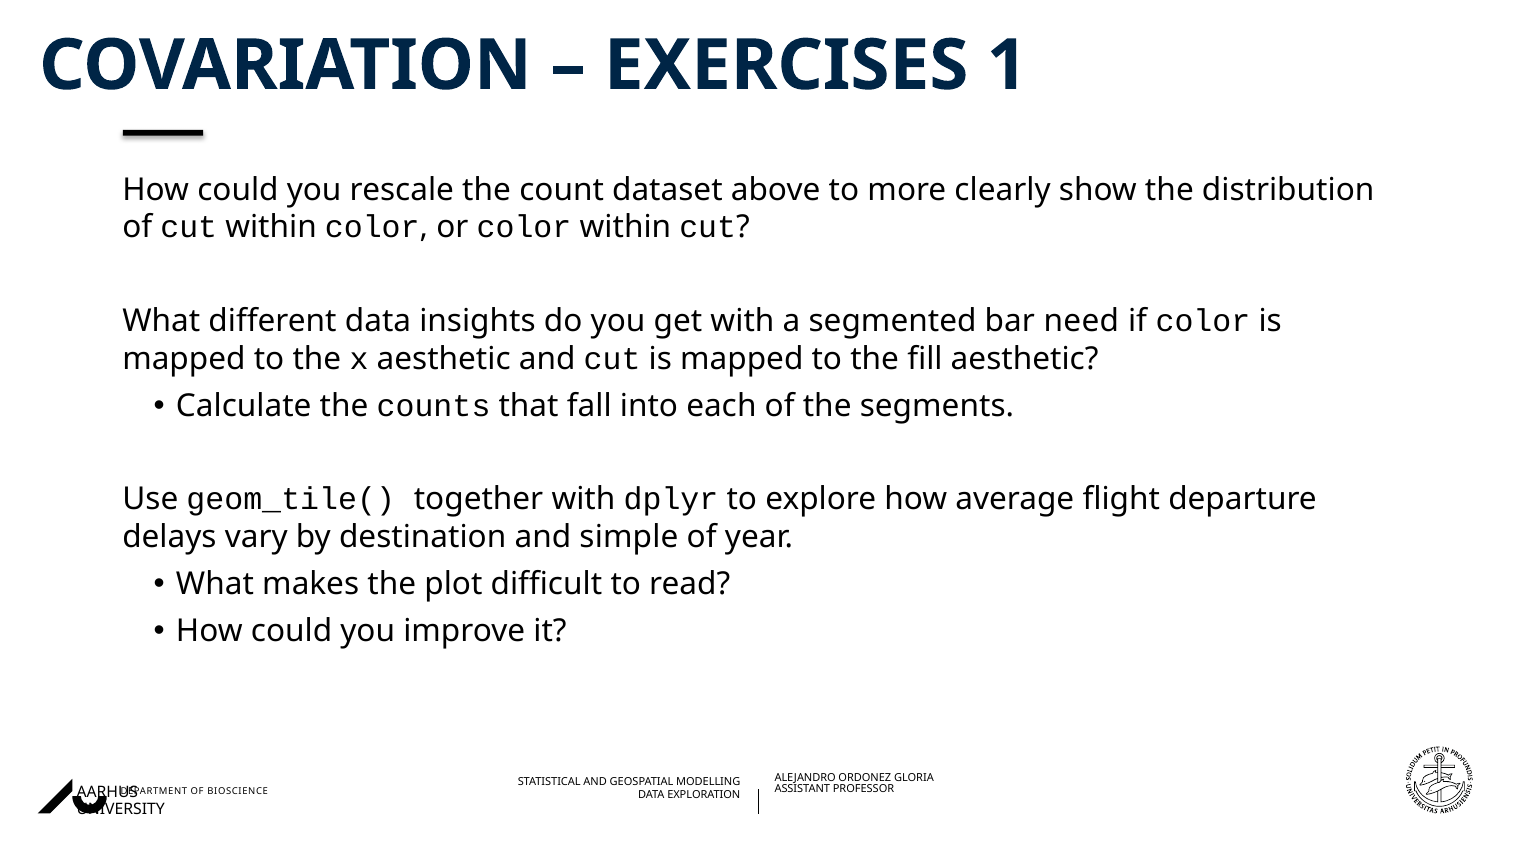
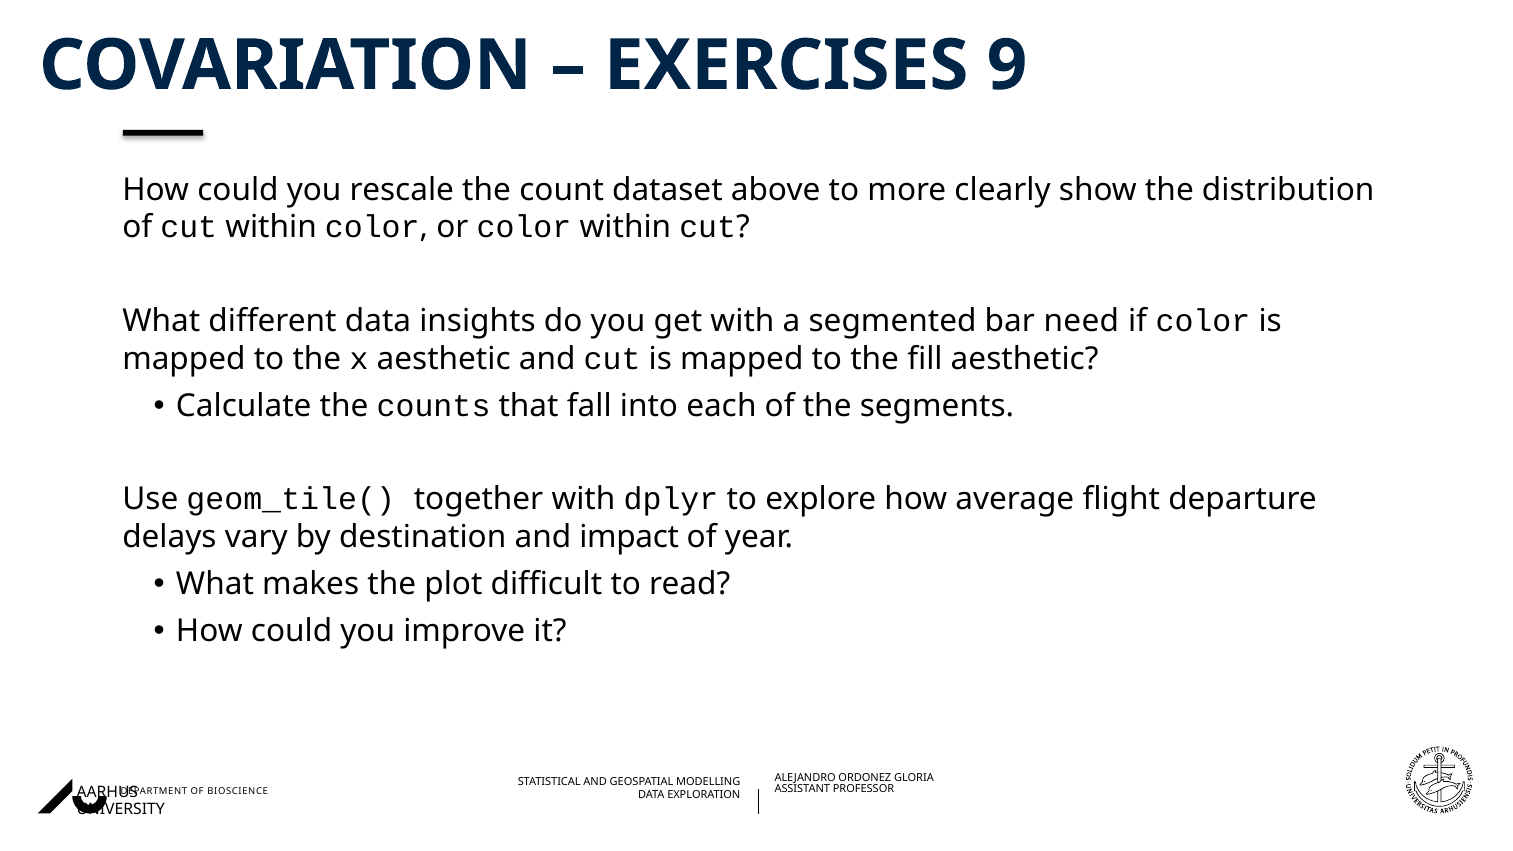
1: 1 -> 9
simple: simple -> impact
